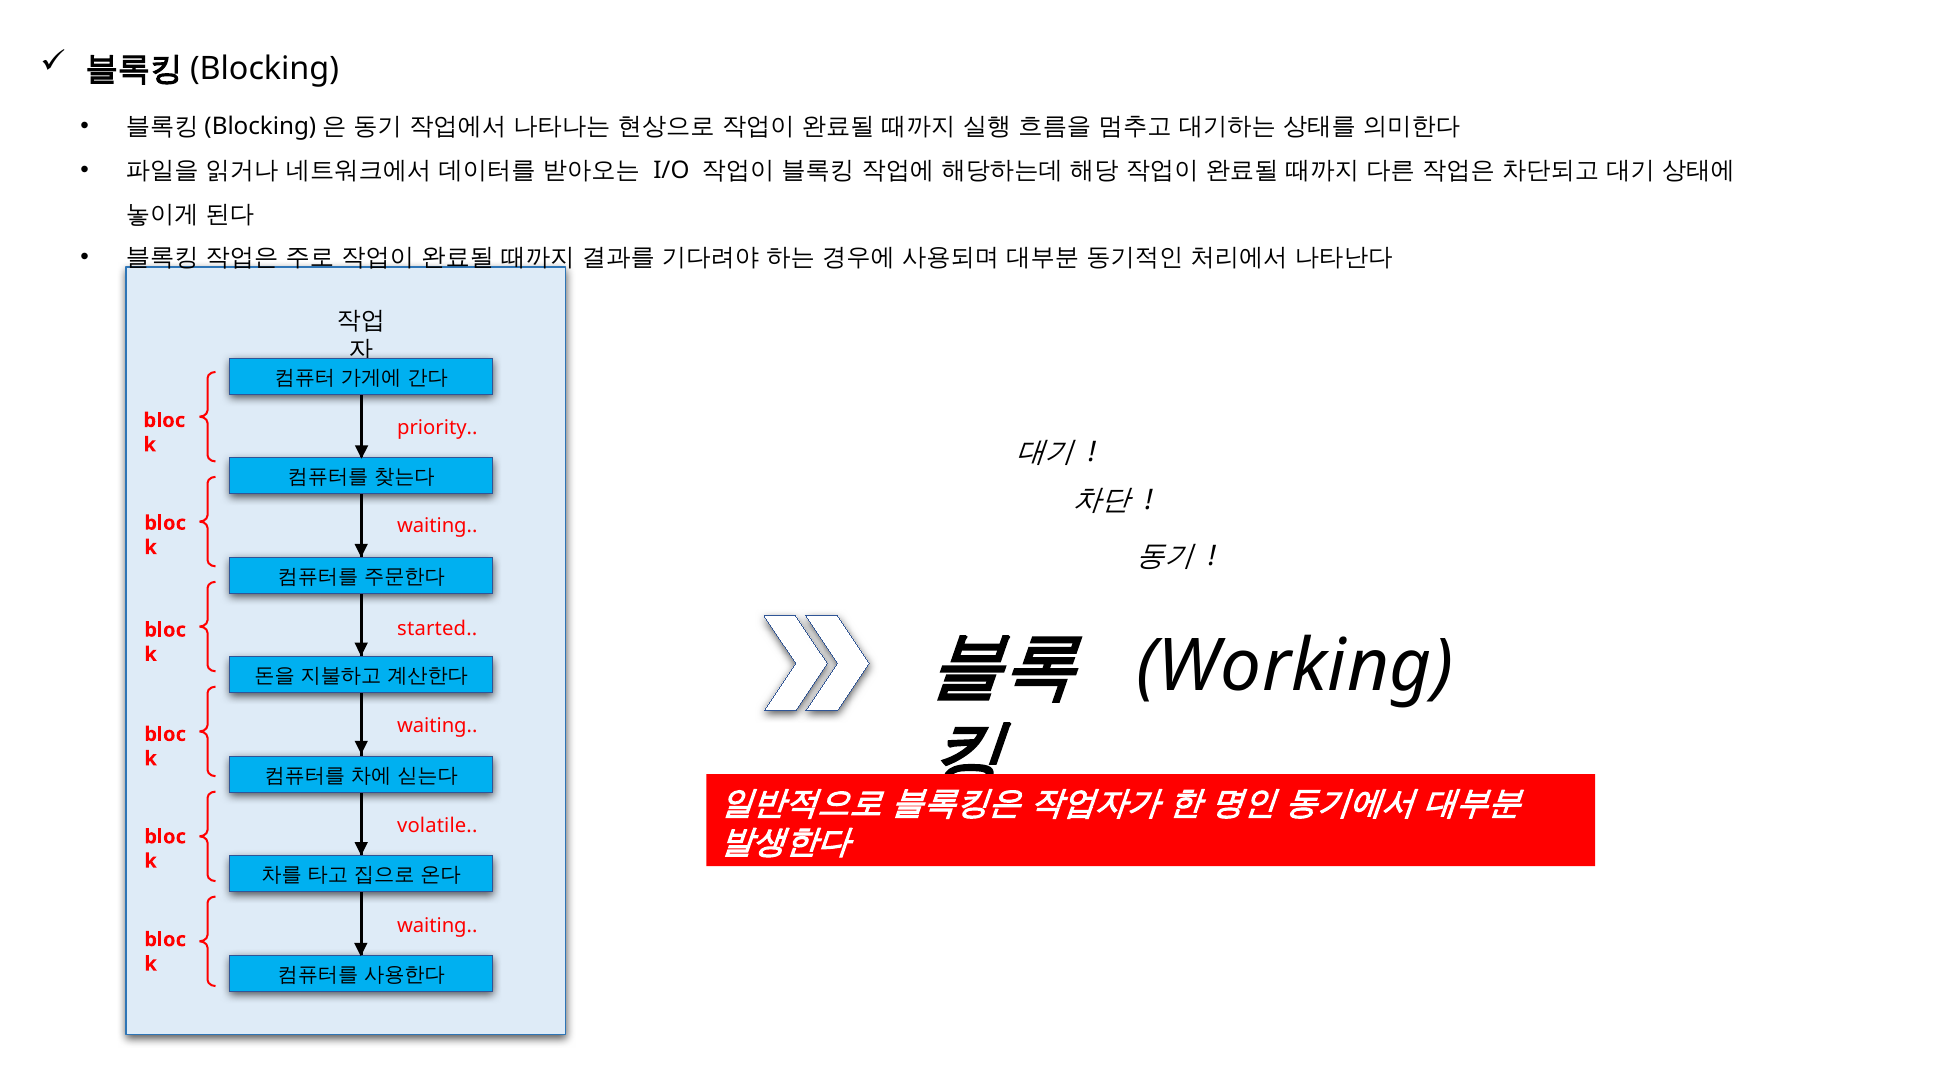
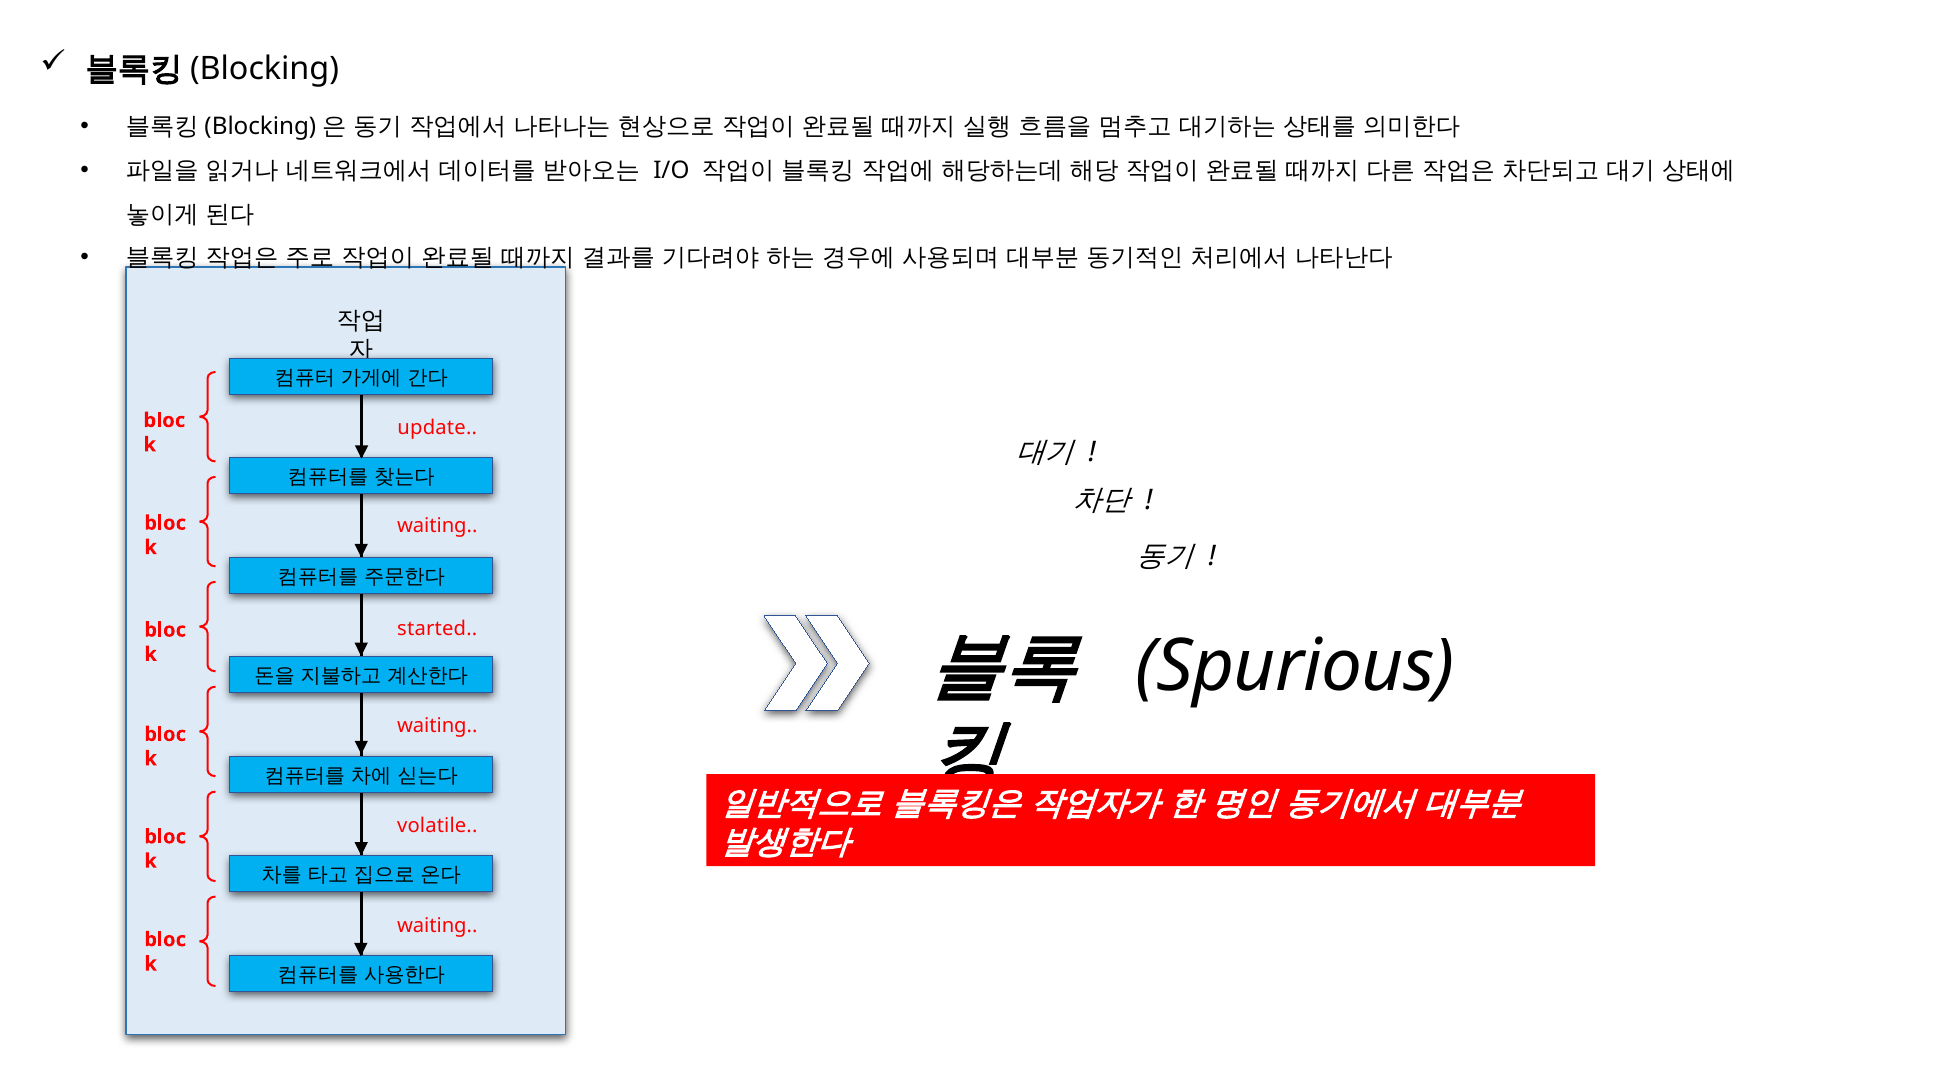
priority: priority -> update
Working: Working -> Spurious
